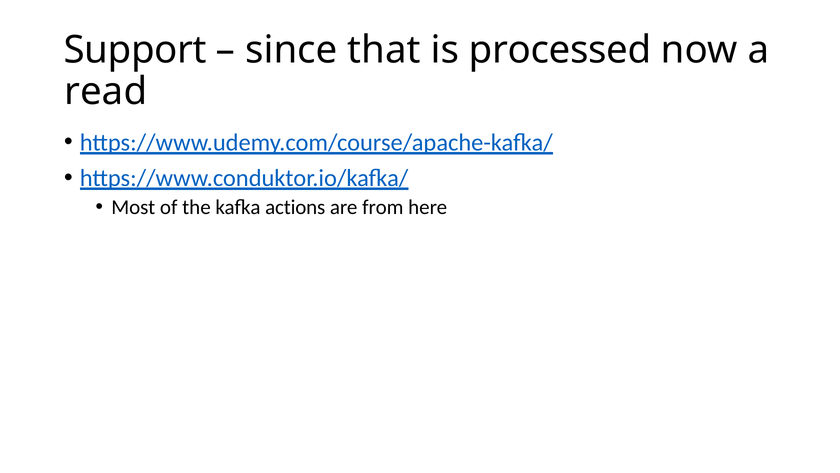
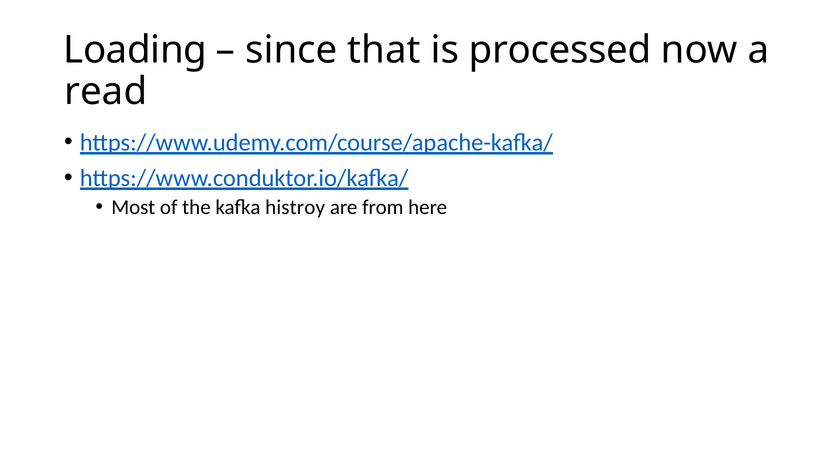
Support: Support -> Loading
actions: actions -> histroy
